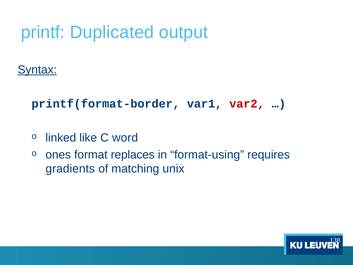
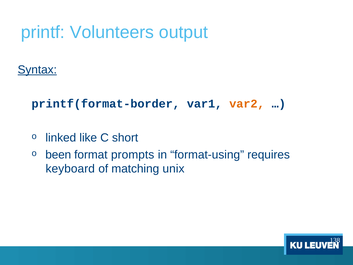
Duplicated: Duplicated -> Volunteers
var2 colour: red -> orange
word: word -> short
ones: ones -> been
replaces: replaces -> prompts
gradients: gradients -> keyboard
